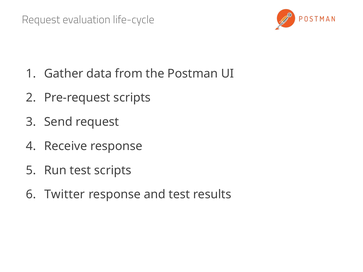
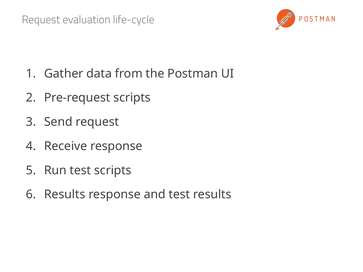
Twitter at (65, 195): Twitter -> Results
